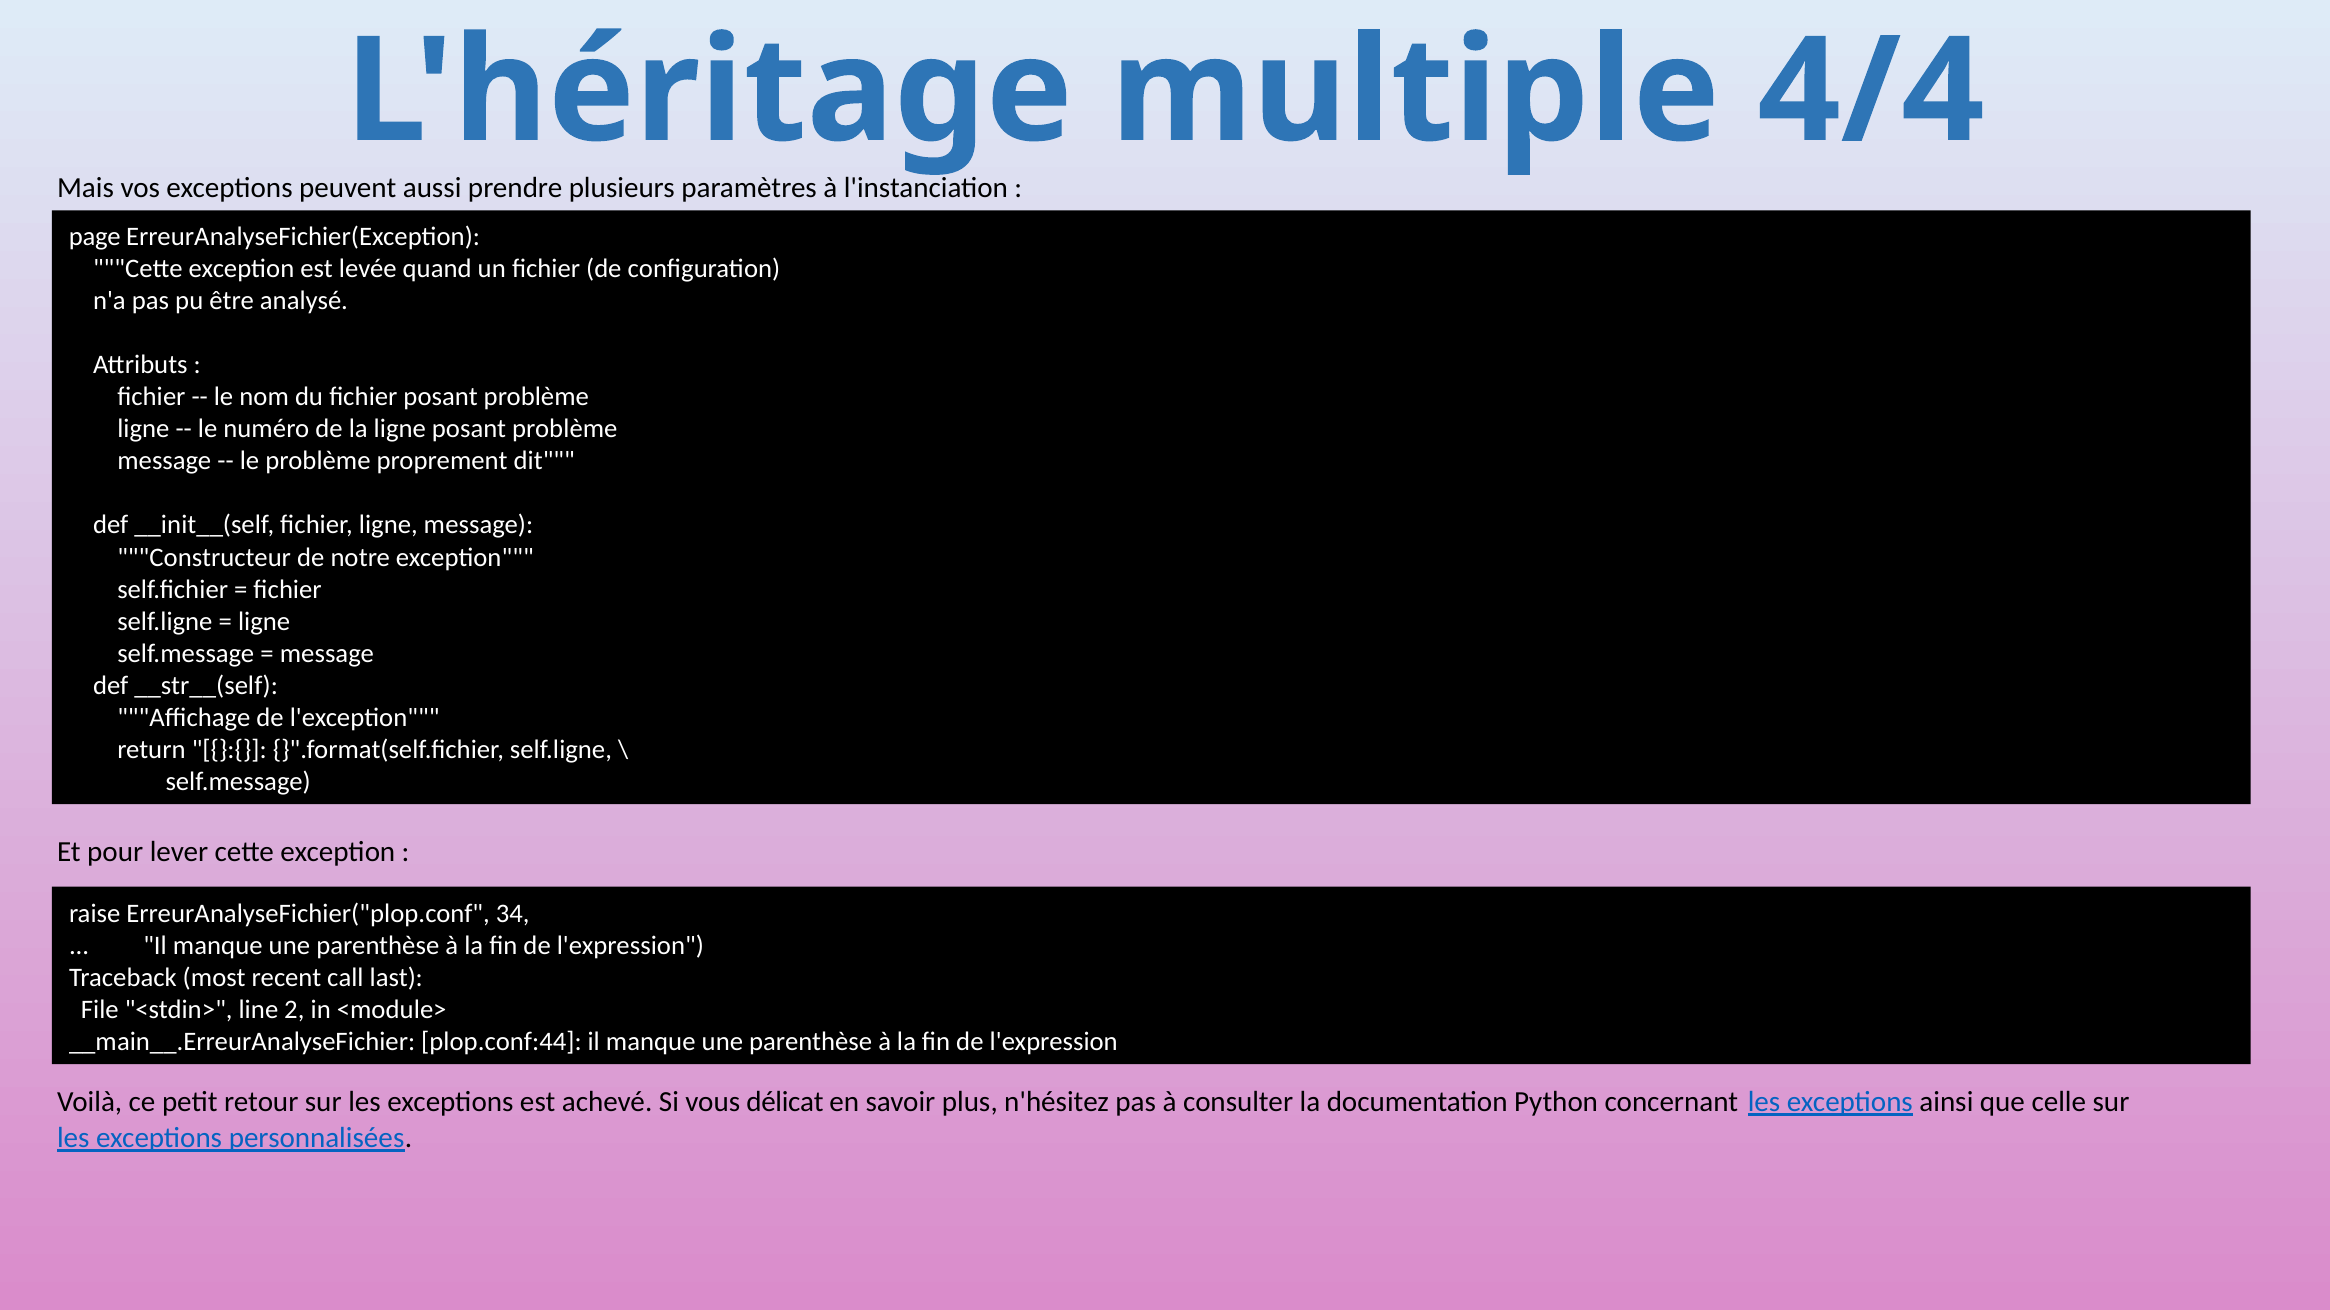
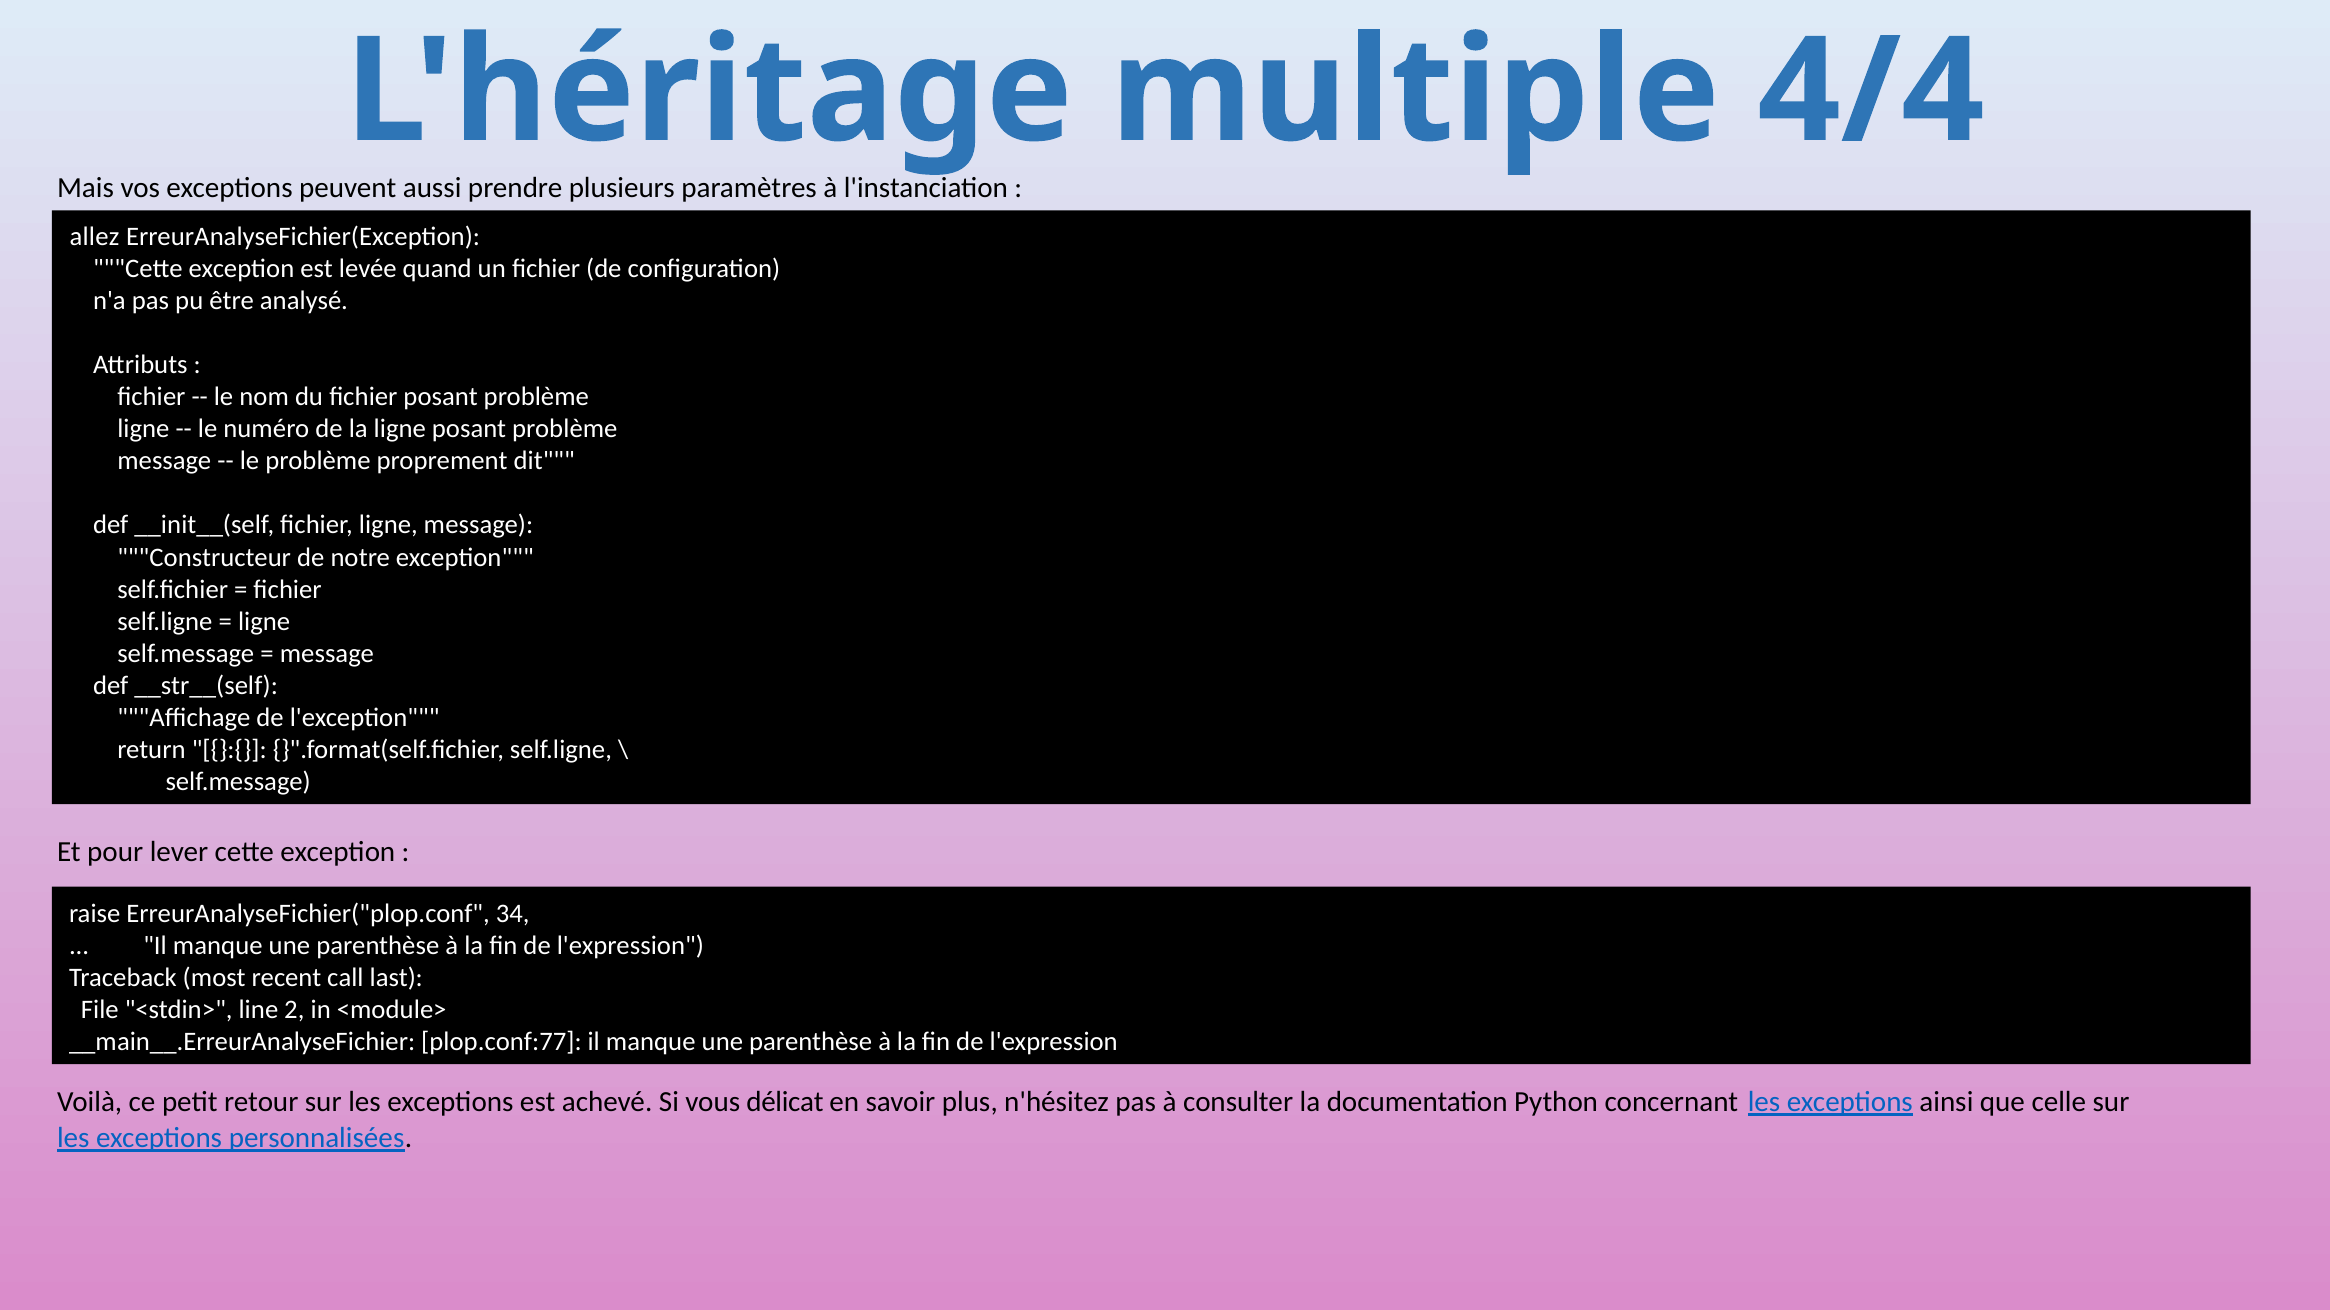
page: page -> allez
plop.conf:44: plop.conf:44 -> plop.conf:77
